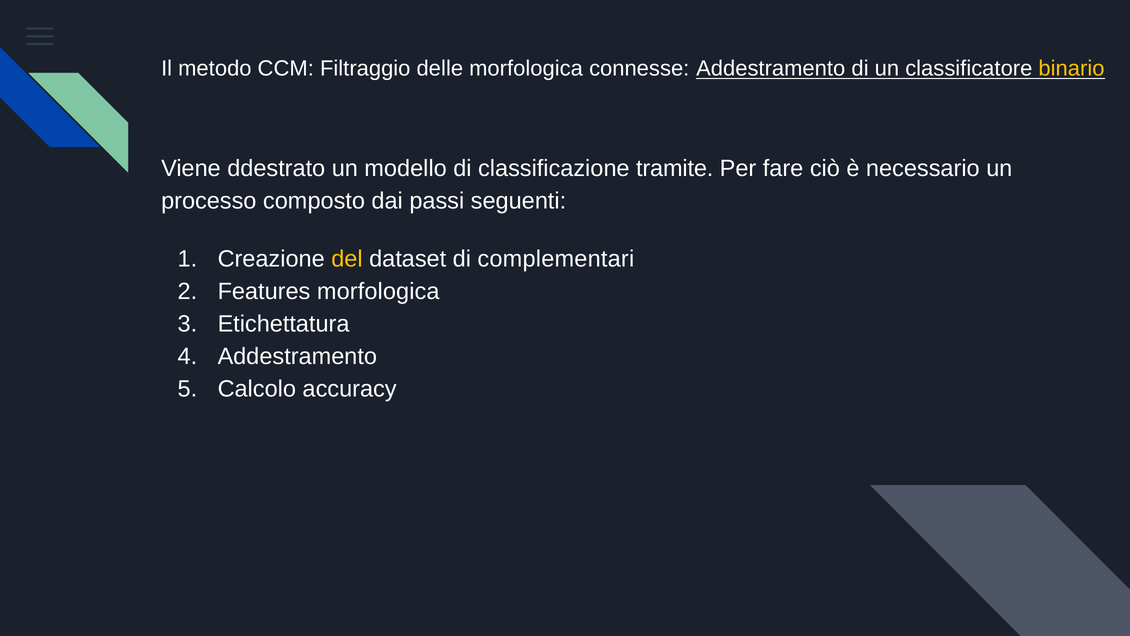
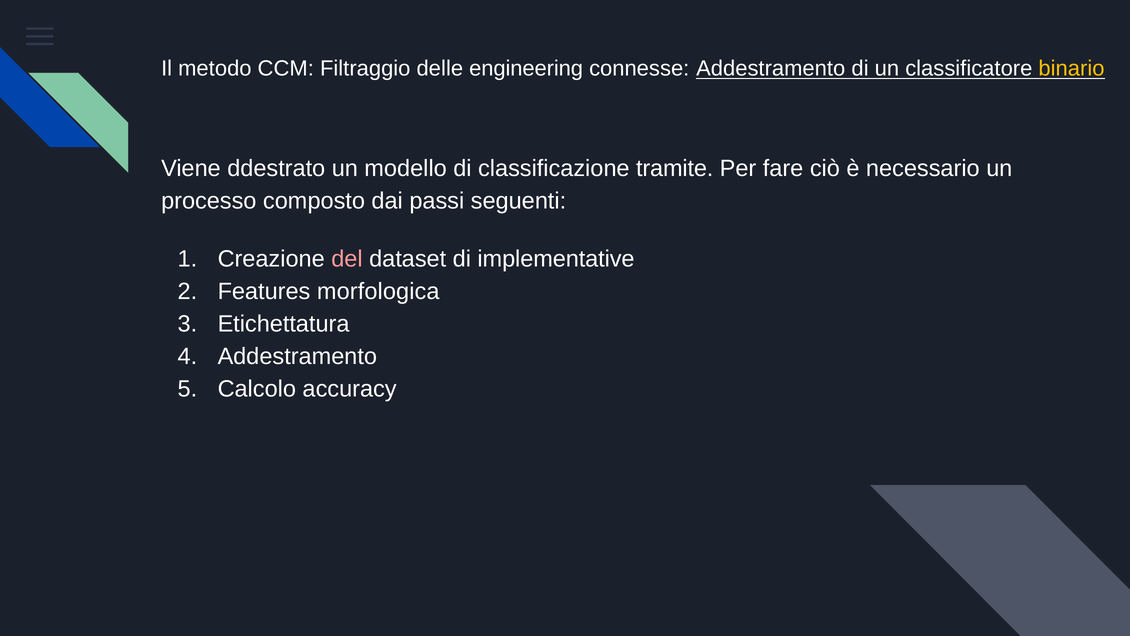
delle morfologica: morfologica -> engineering
del colour: yellow -> pink
complementari: complementari -> implementative
